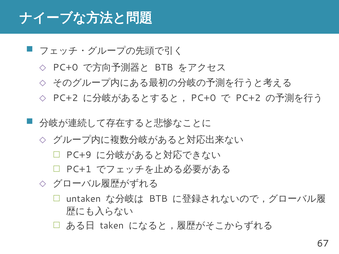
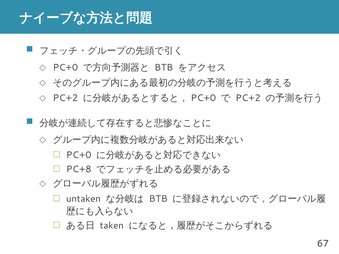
PC+9 at (79, 155): PC+9 -> PC+0
PC+1: PC+1 -> PC+8
